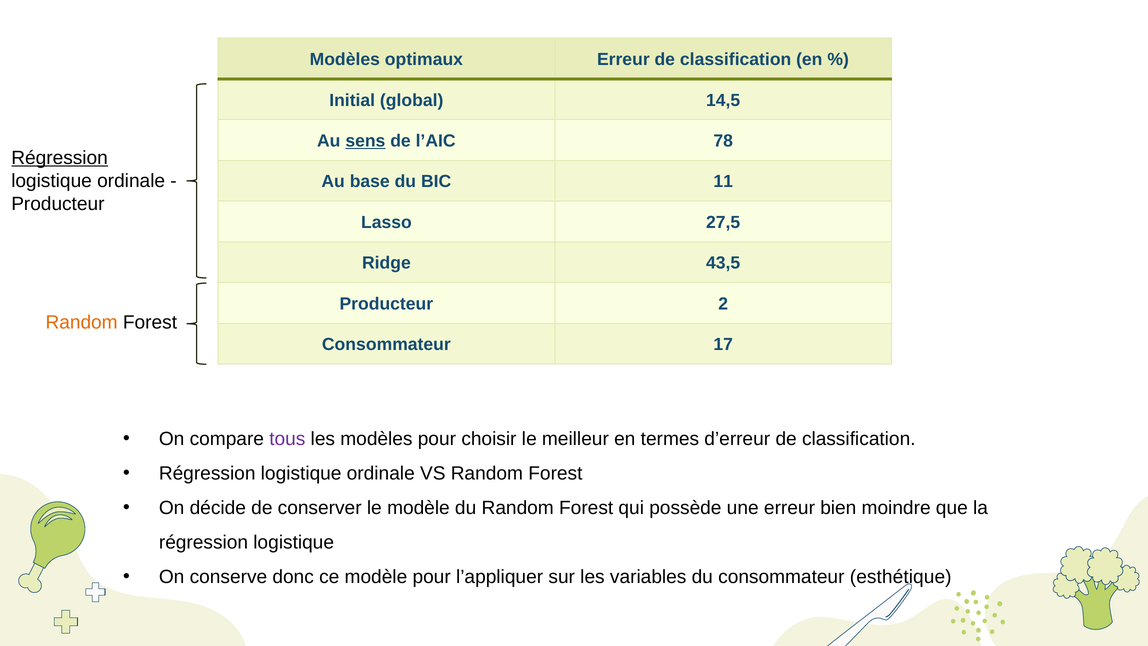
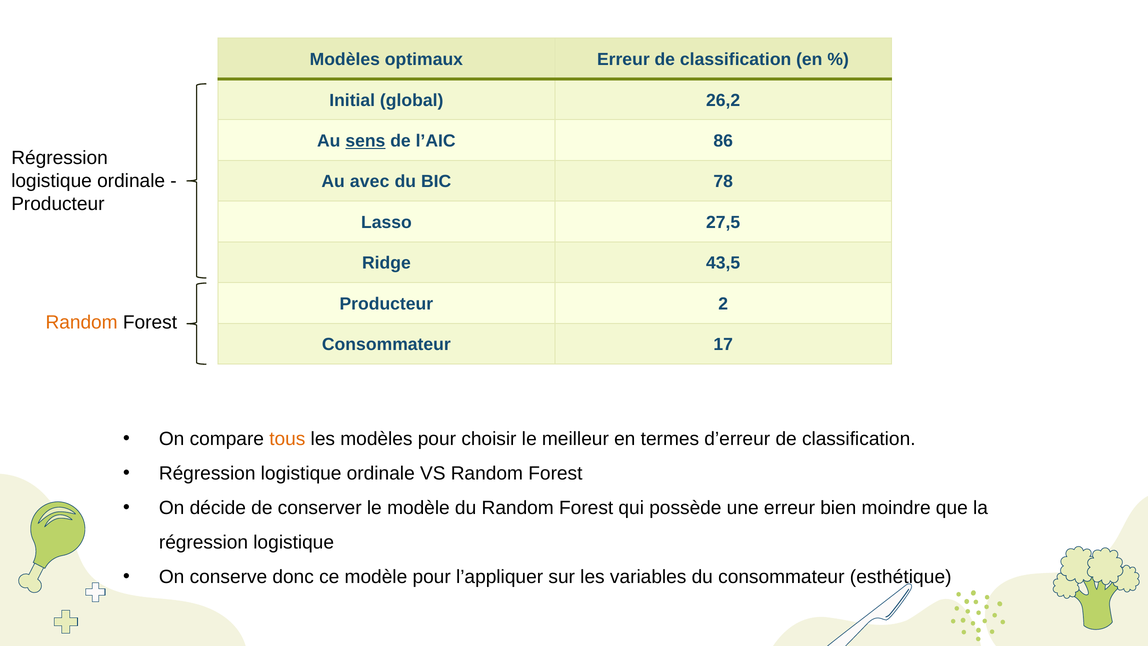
14,5: 14,5 -> 26,2
78: 78 -> 86
Régression at (60, 158) underline: present -> none
base: base -> avec
11: 11 -> 78
tous colour: purple -> orange
